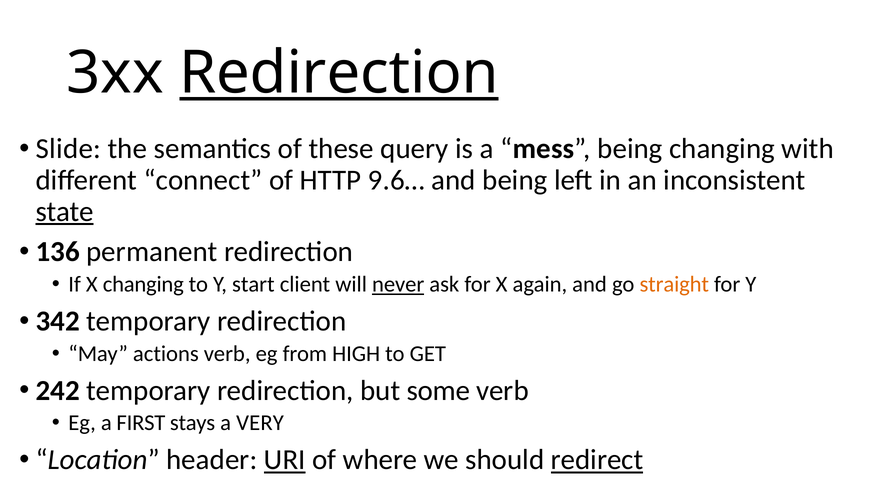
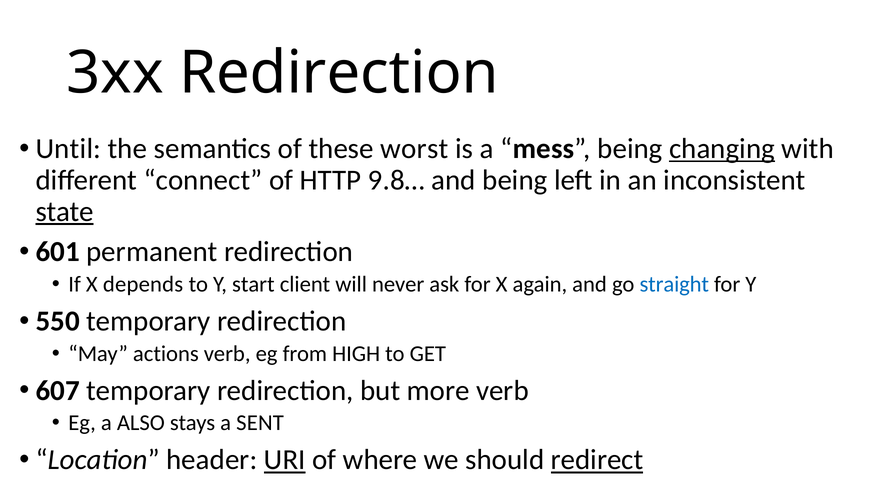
Redirection at (339, 73) underline: present -> none
Slide: Slide -> Until
query: query -> worst
changing at (722, 149) underline: none -> present
9.6…: 9.6… -> 9.8…
136: 136 -> 601
X changing: changing -> depends
never underline: present -> none
straight colour: orange -> blue
342: 342 -> 550
242: 242 -> 607
some: some -> more
FIRST: FIRST -> ALSO
VERY: VERY -> SENT
